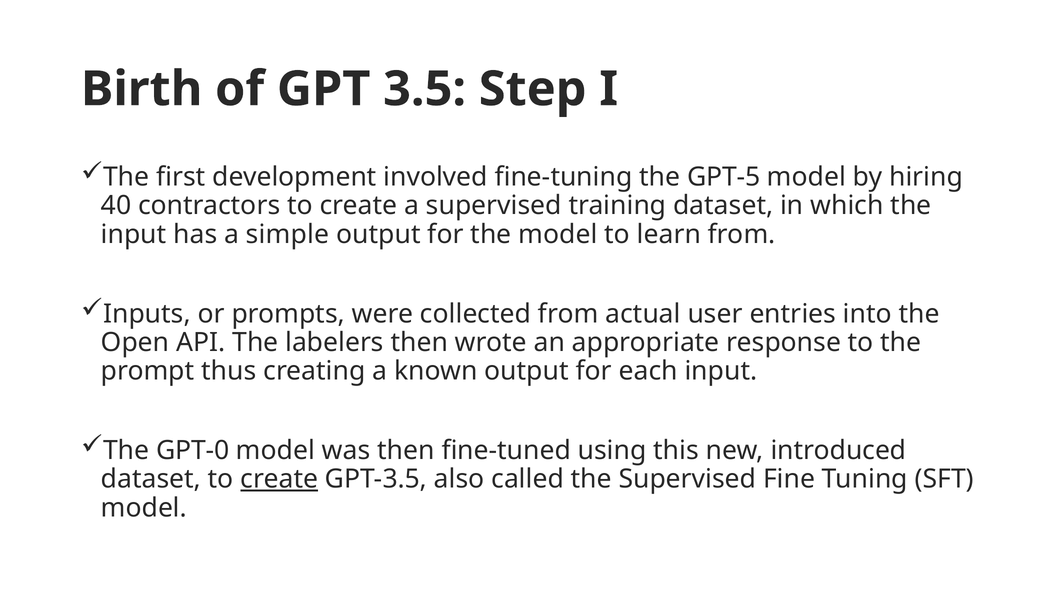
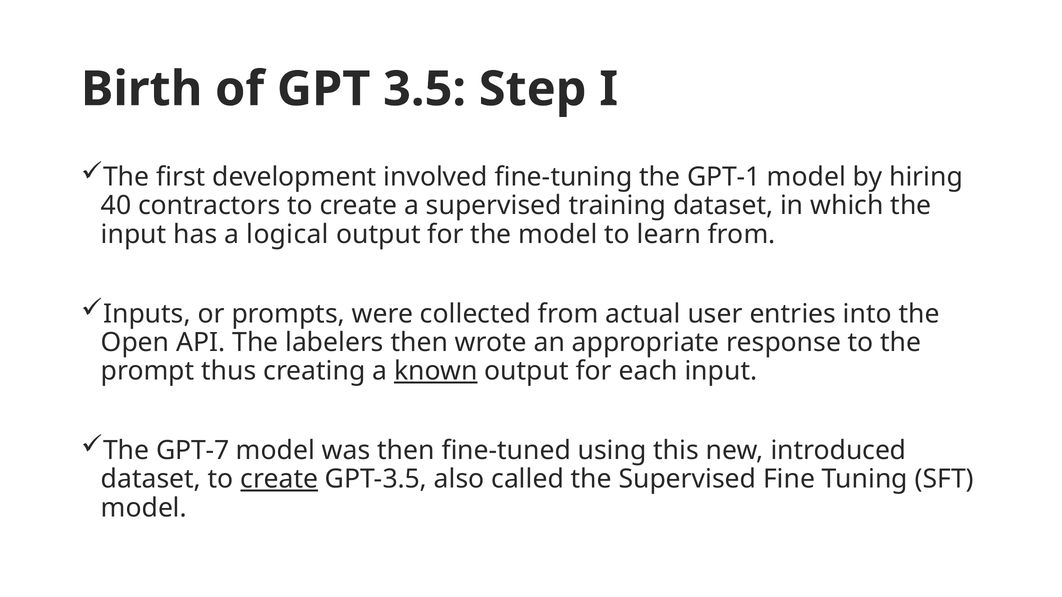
GPT-5: GPT-5 -> GPT-1
simple: simple -> logical
known underline: none -> present
GPT-0: GPT-0 -> GPT-7
